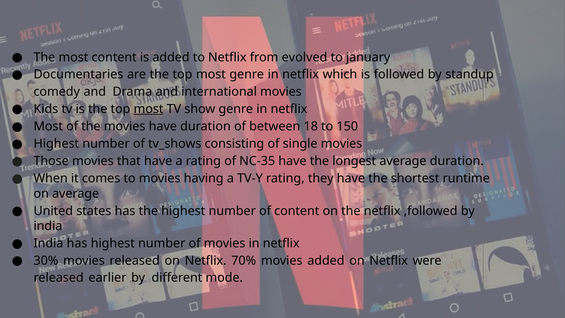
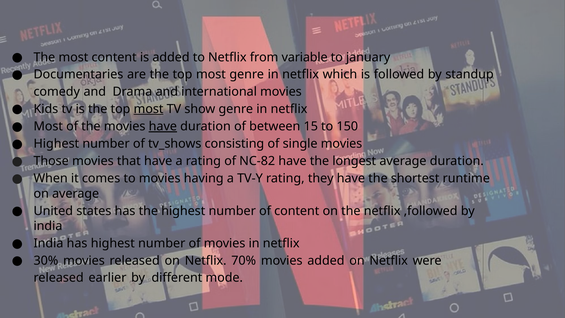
evolved: evolved -> variable
have at (163, 126) underline: none -> present
18: 18 -> 15
NC-35: NC-35 -> NC-82
